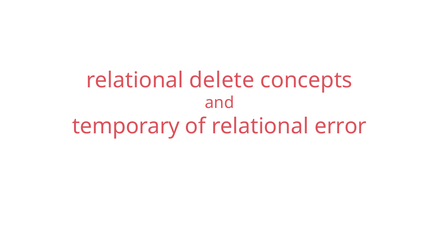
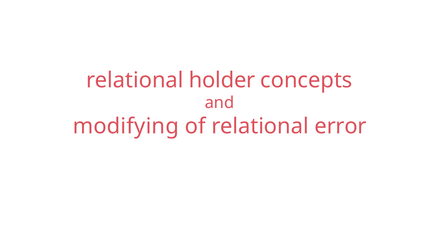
delete: delete -> holder
temporary: temporary -> modifying
